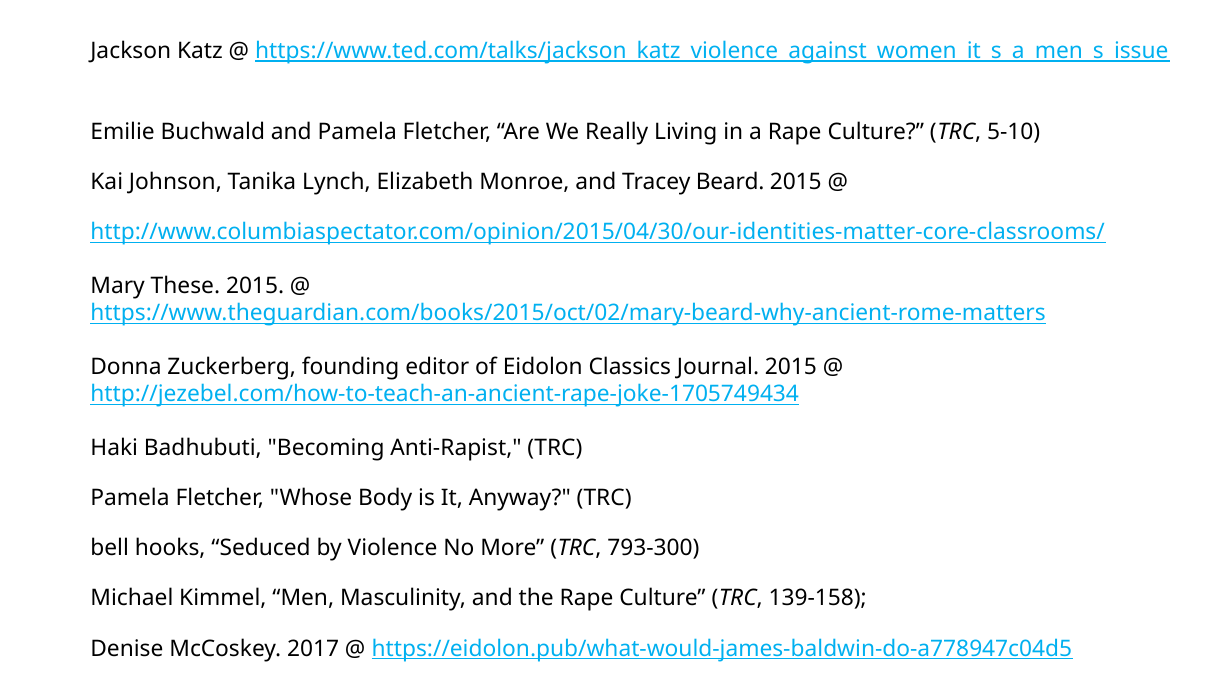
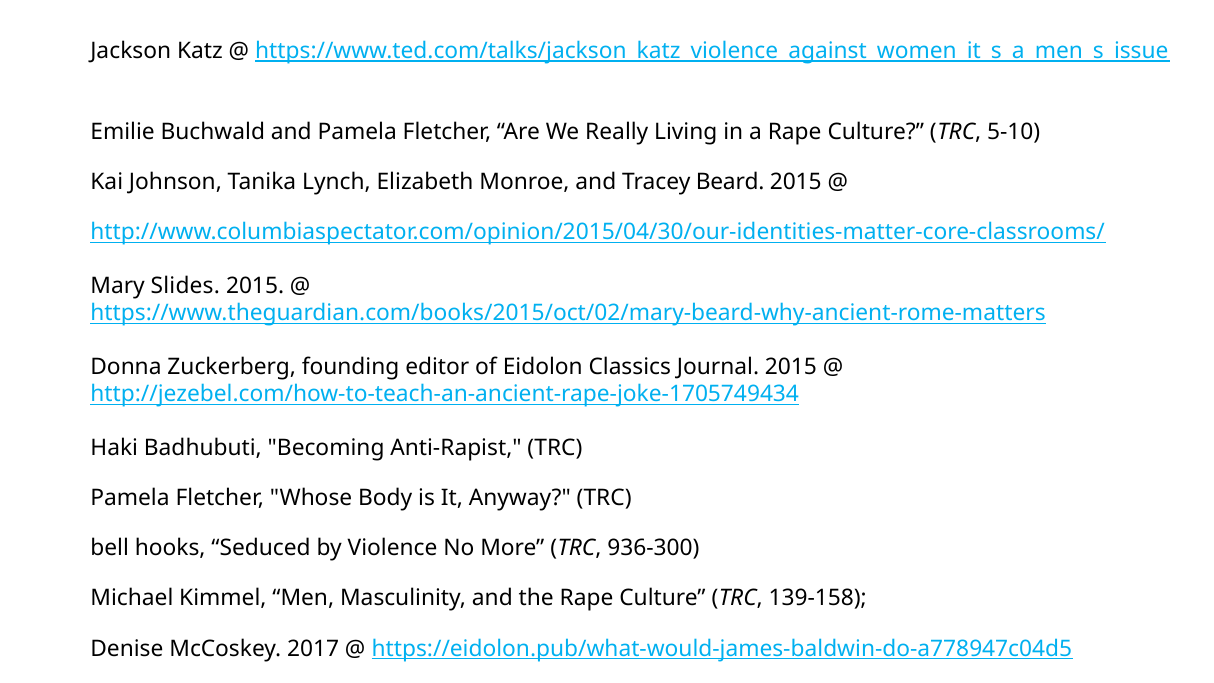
These: These -> Slides
793-300: 793-300 -> 936-300
